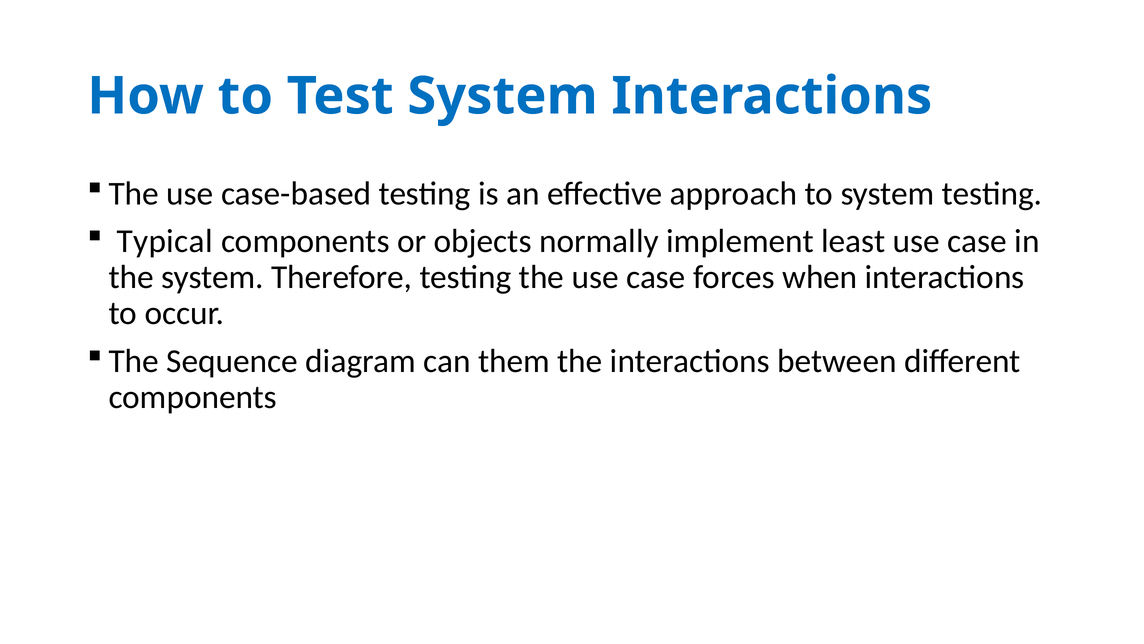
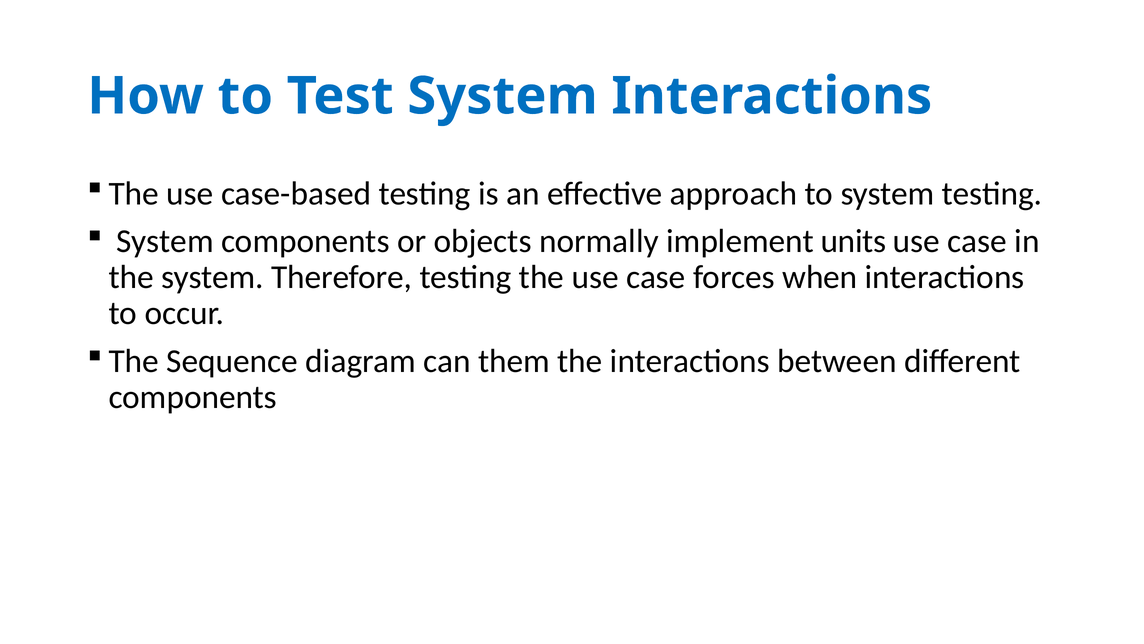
Typical at (165, 241): Typical -> System
least: least -> units
